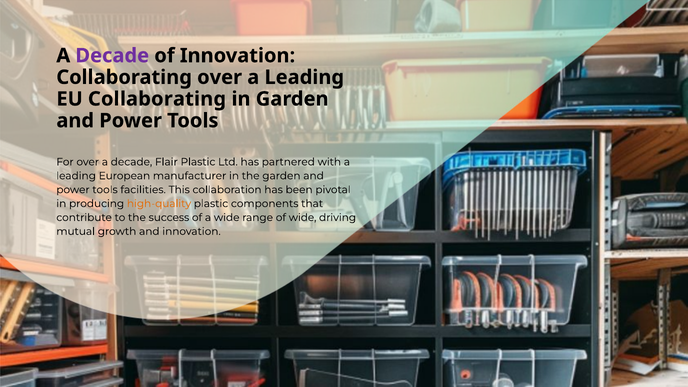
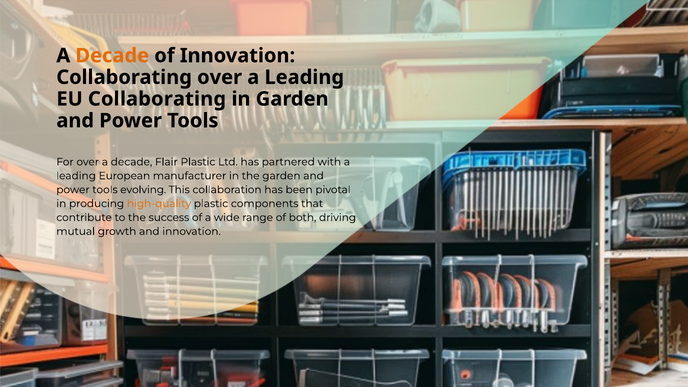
Decade at (112, 56) colour: purple -> orange
facilities: facilities -> evolving
of wide: wide -> both
